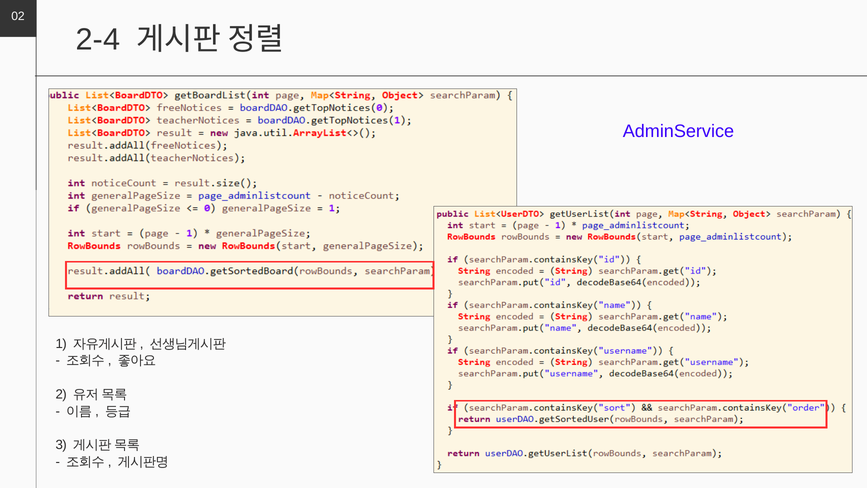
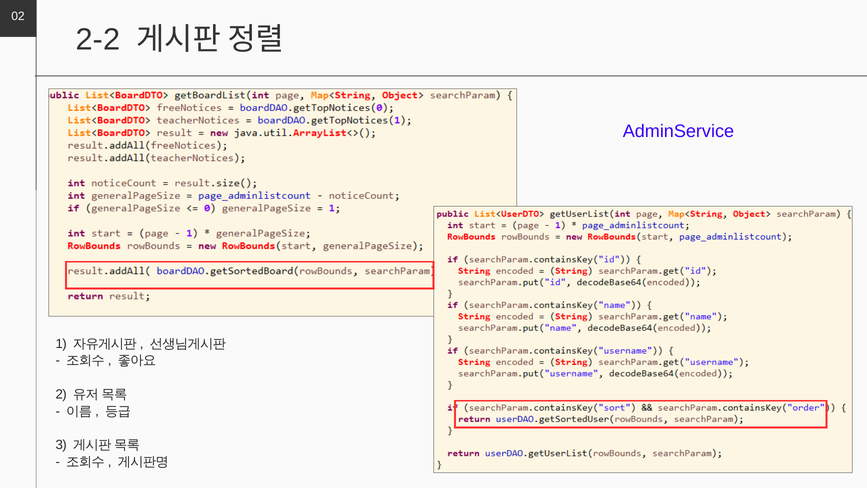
2-4: 2-4 -> 2-2
